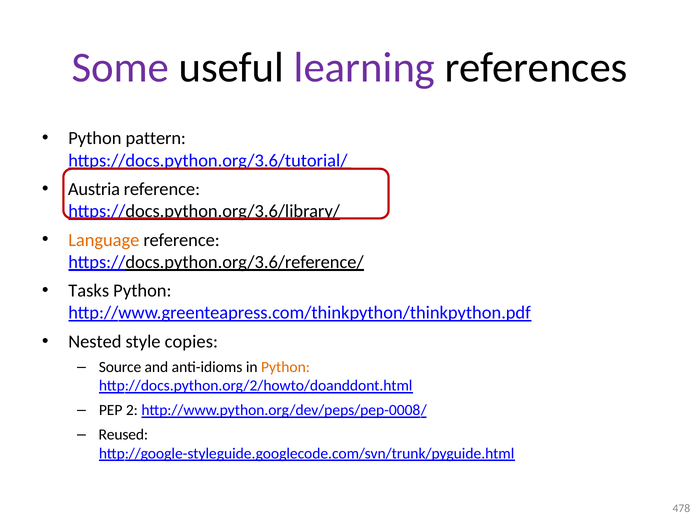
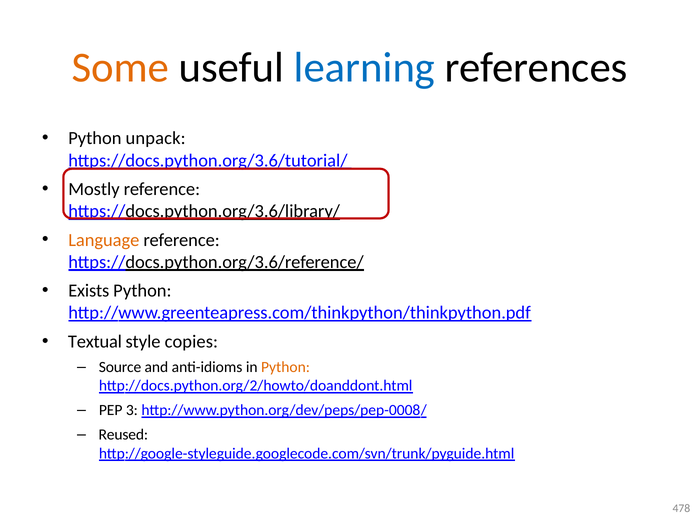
Some colour: purple -> orange
learning colour: purple -> blue
pattern: pattern -> unpack
Austria: Austria -> Mostly
Tasks: Tasks -> Exists
Nested: Nested -> Textual
2: 2 -> 3
